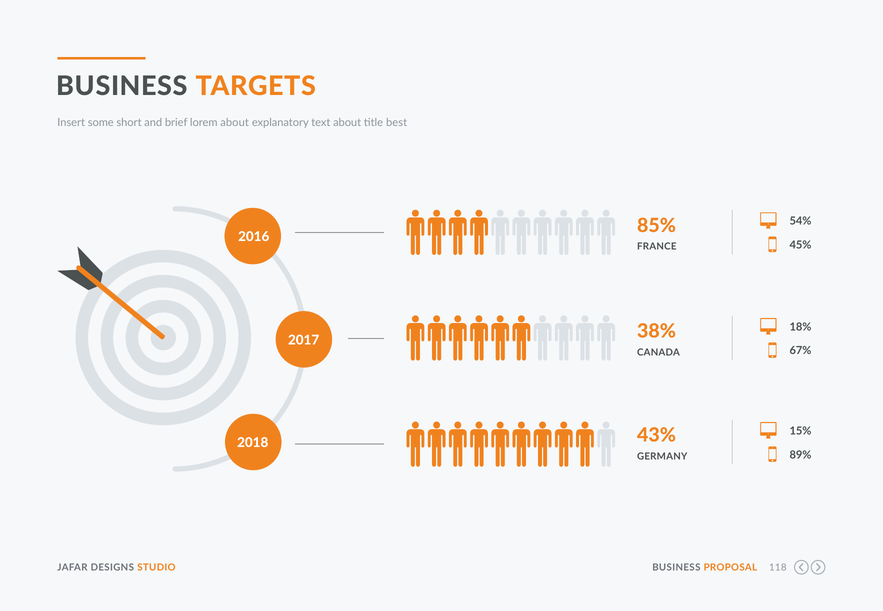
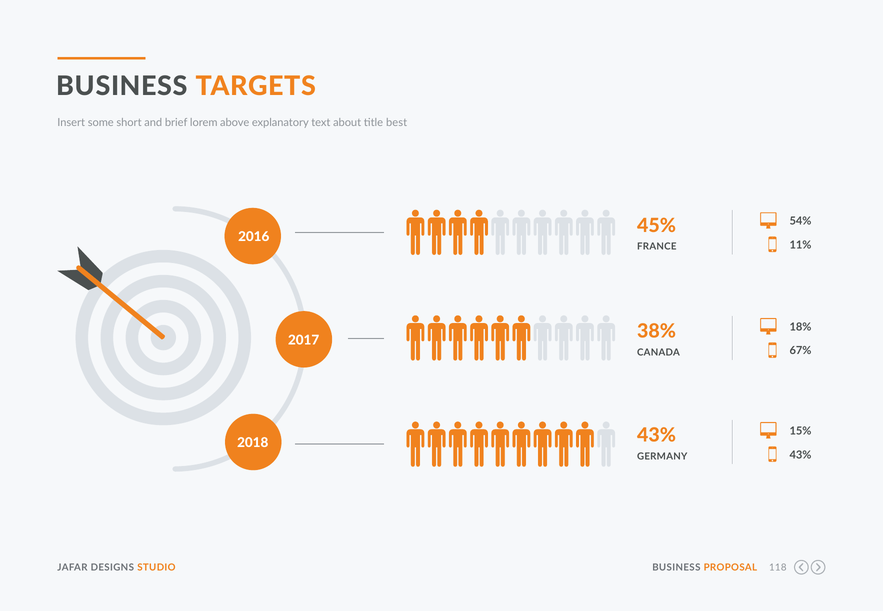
lorem about: about -> above
85%: 85% -> 45%
45%: 45% -> 11%
89% at (801, 455): 89% -> 43%
